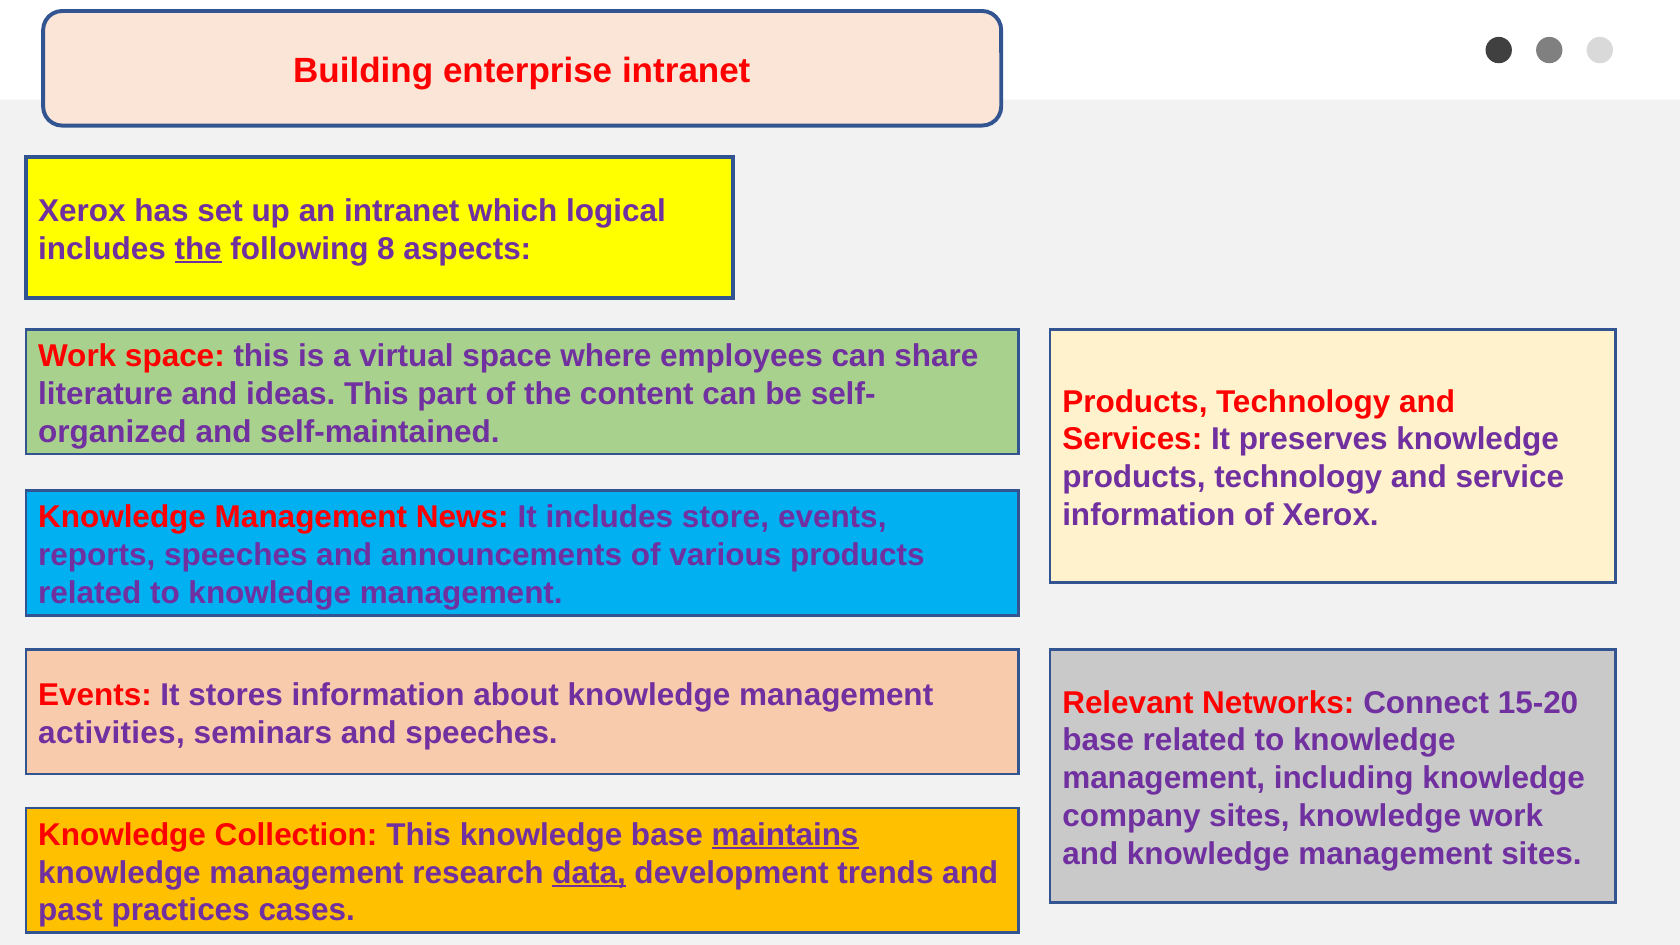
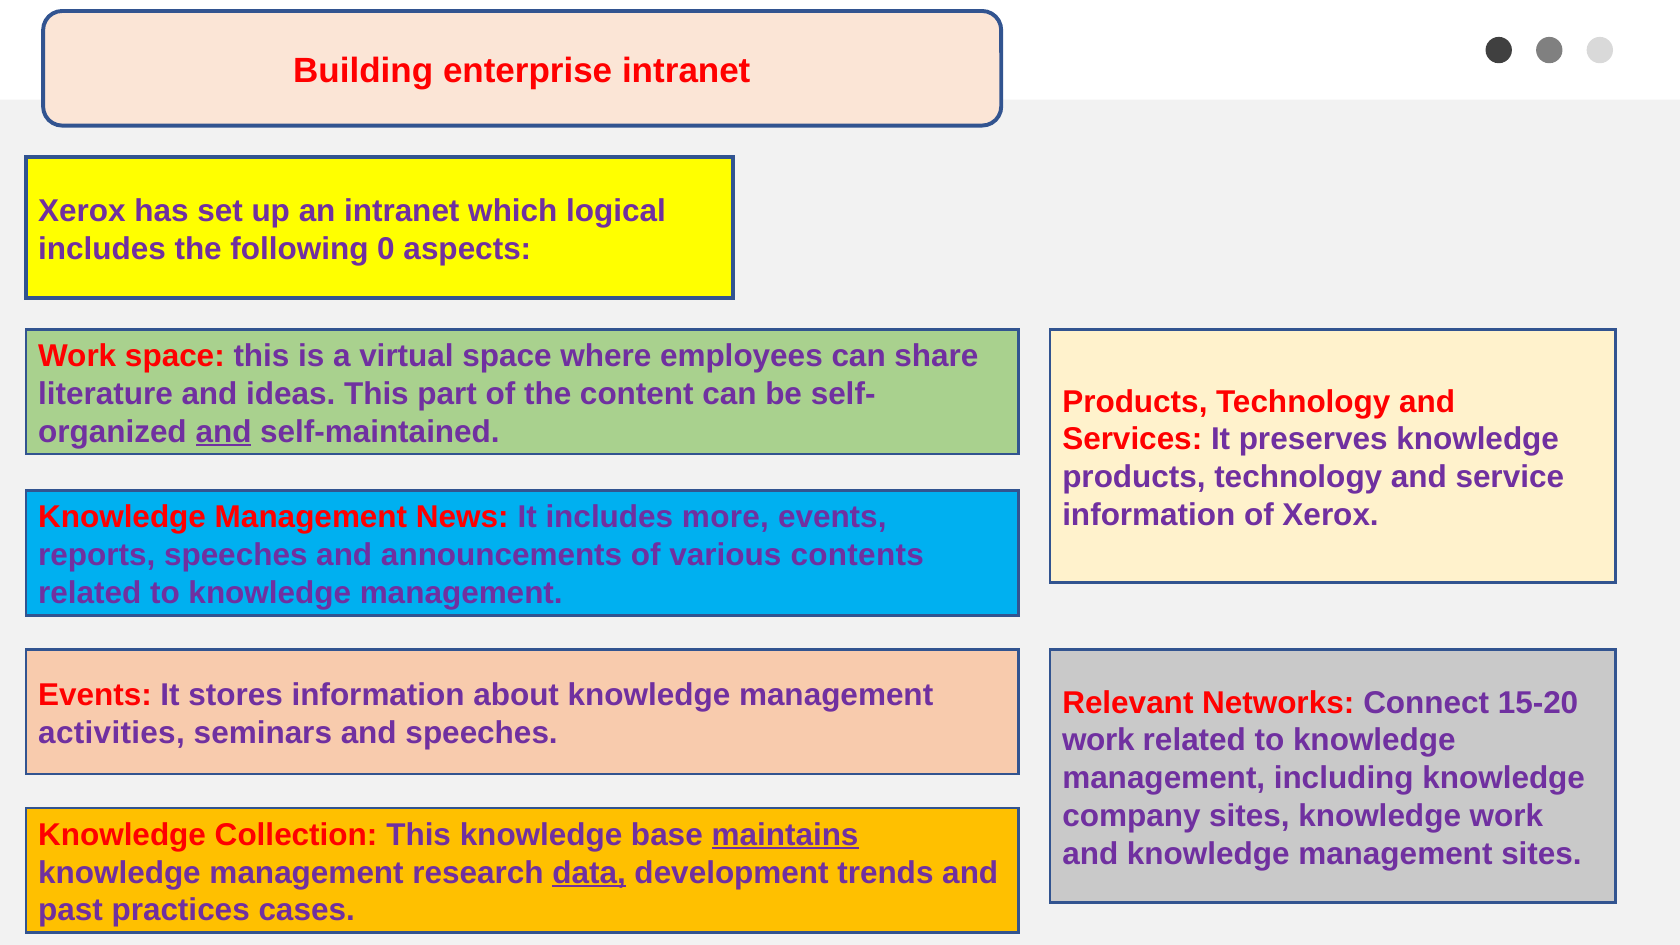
the at (198, 249) underline: present -> none
8: 8 -> 0
and at (224, 432) underline: none -> present
store: store -> more
various products: products -> contents
base at (1098, 740): base -> work
